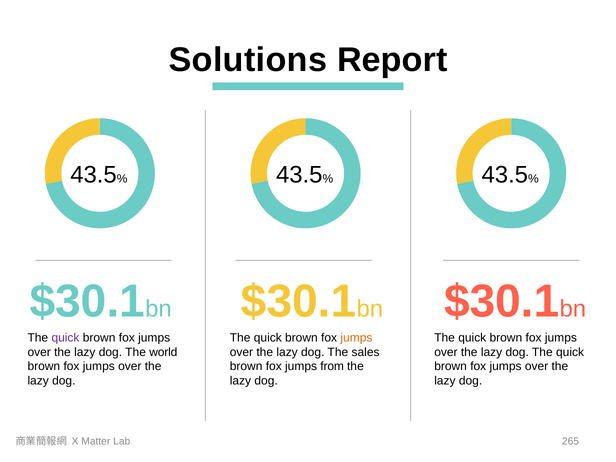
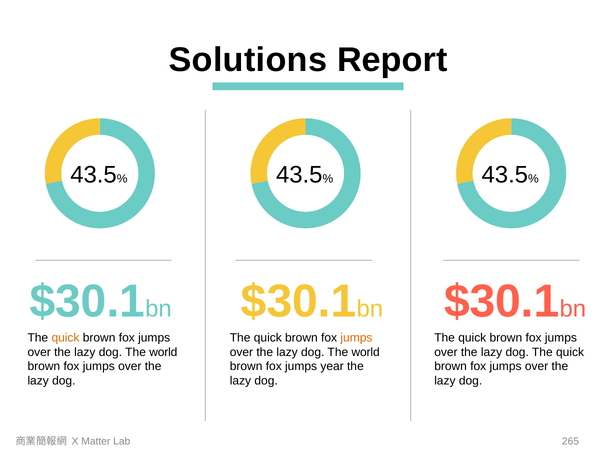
quick at (65, 338) colour: purple -> orange
sales at (366, 352): sales -> world
from: from -> year
